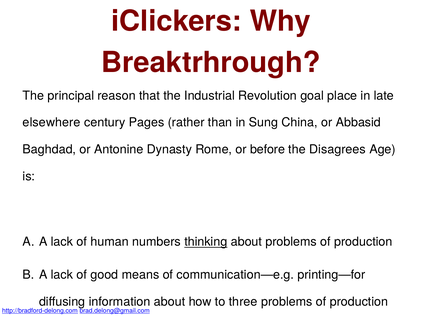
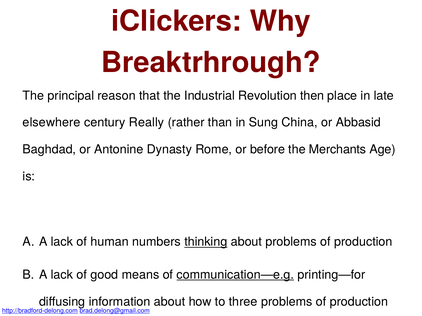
goal: goal -> then
Pages: Pages -> Really
Disagrees: Disagrees -> Merchants
communication—e.g underline: none -> present
